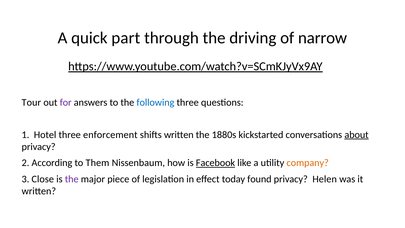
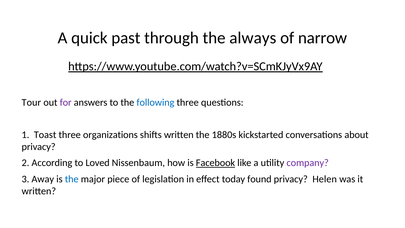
part: part -> past
driving: driving -> always
Hotel: Hotel -> Toast
enforcement: enforcement -> organizations
about underline: present -> none
Them: Them -> Loved
company colour: orange -> purple
Close: Close -> Away
the at (72, 179) colour: purple -> blue
